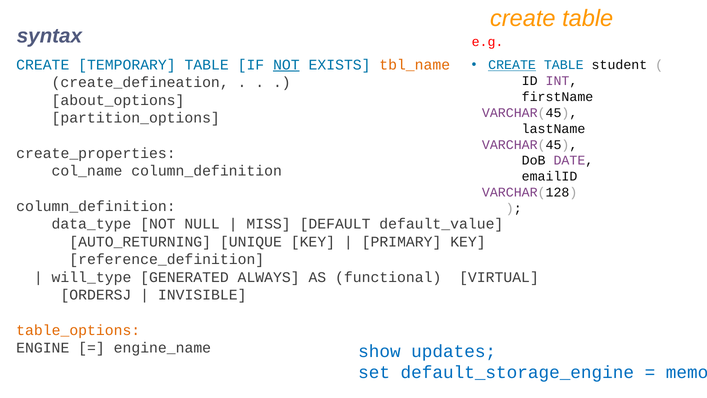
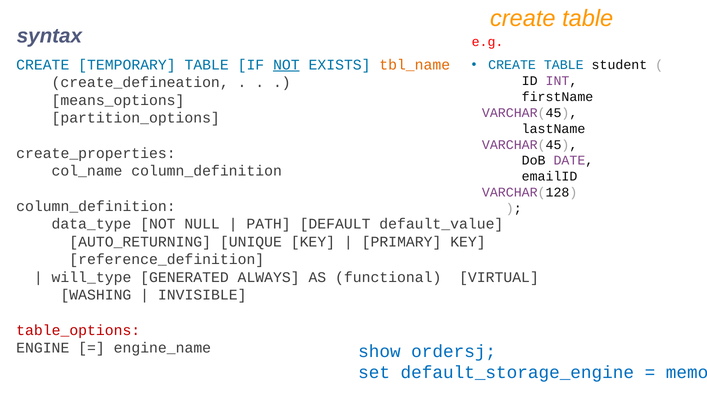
CREATE at (512, 65) underline: present -> none
about_options: about_options -> means_options
MISS: MISS -> PATH
ORDERSJ: ORDERSJ -> WASHING
table_options colour: orange -> red
updates: updates -> ordersj
